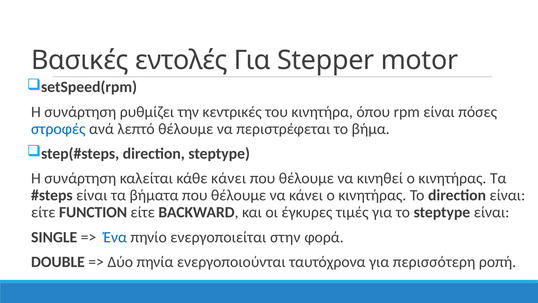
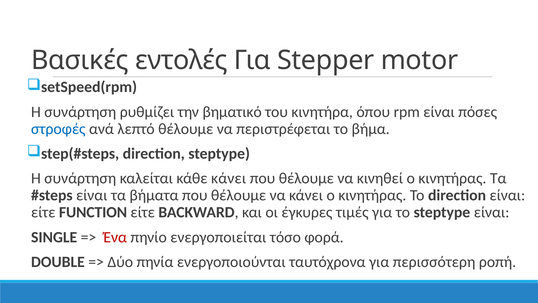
κεντρικές: κεντρικές -> βηματικό
Ένα colour: blue -> red
στην: στην -> τόσο
